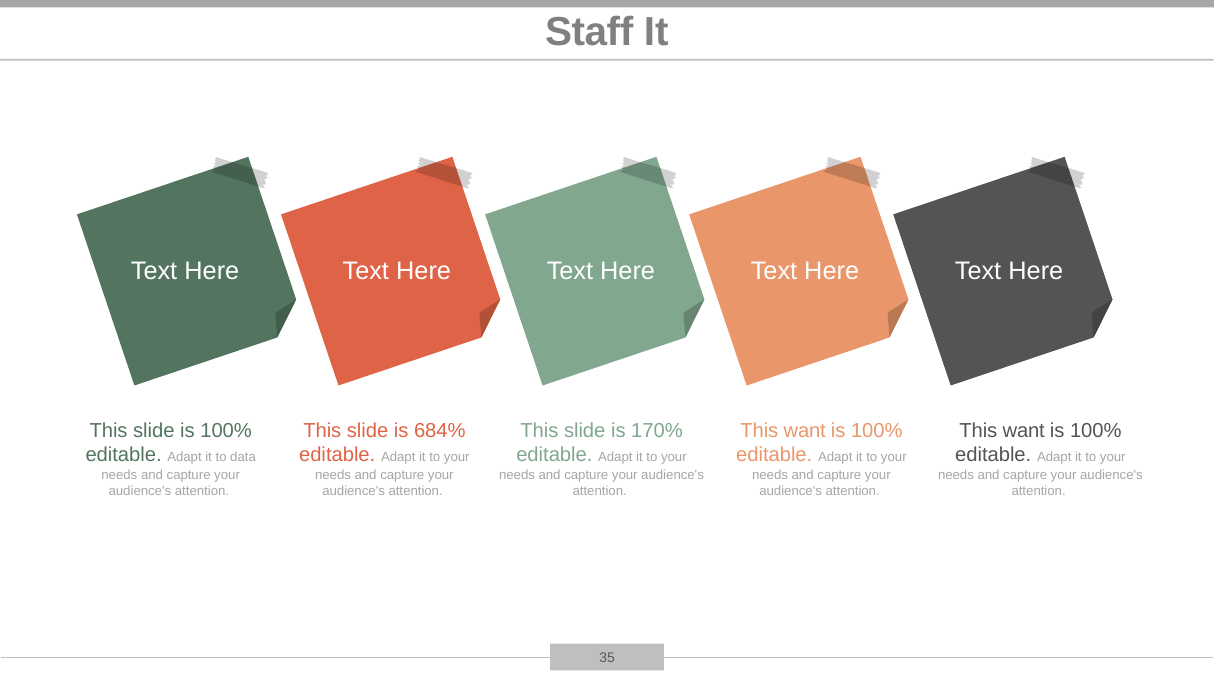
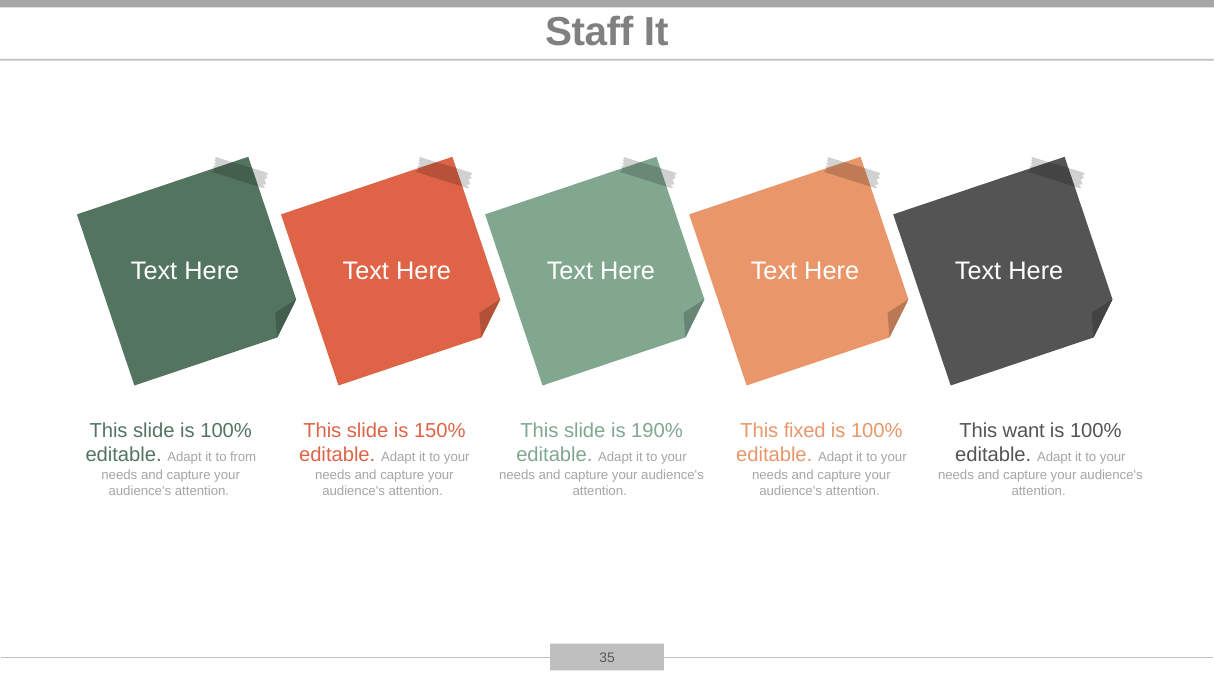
684%: 684% -> 150%
170%: 170% -> 190%
want at (805, 431): want -> fixed
data: data -> from
